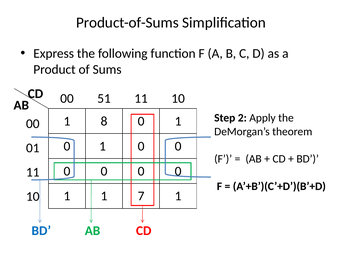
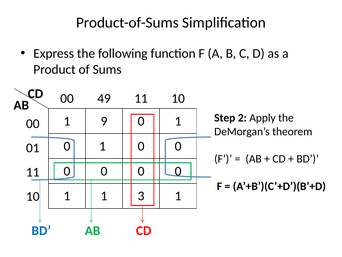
51: 51 -> 49
8: 8 -> 9
7: 7 -> 3
